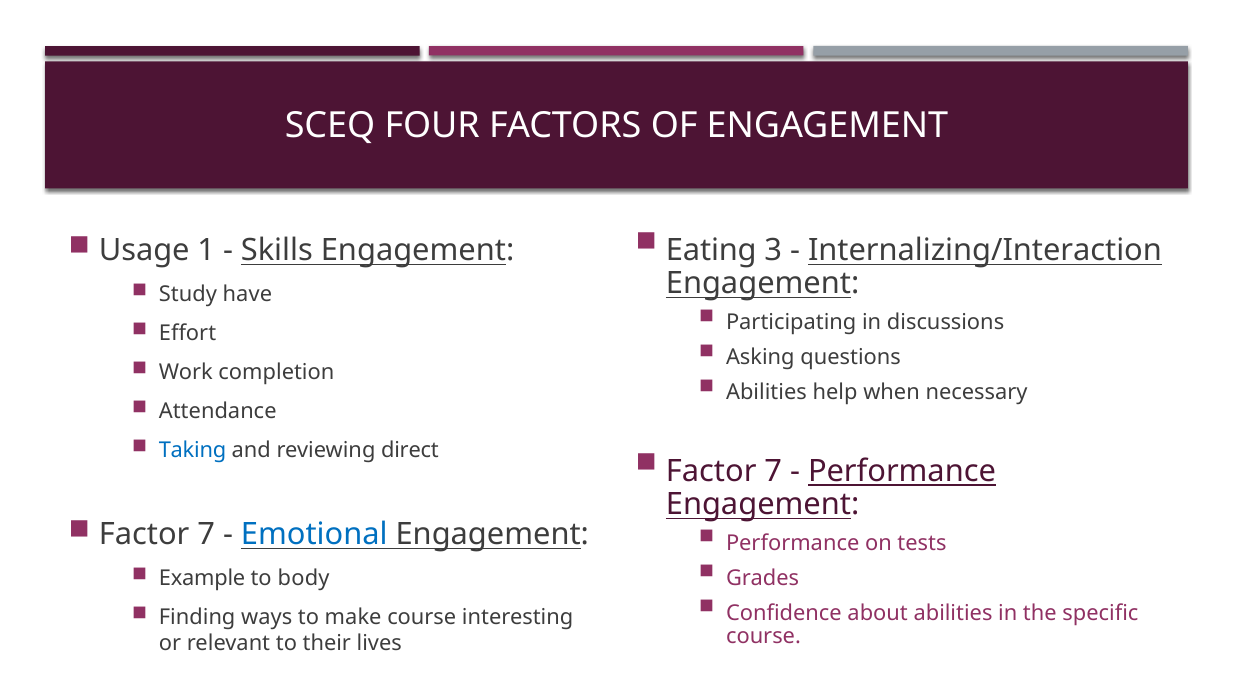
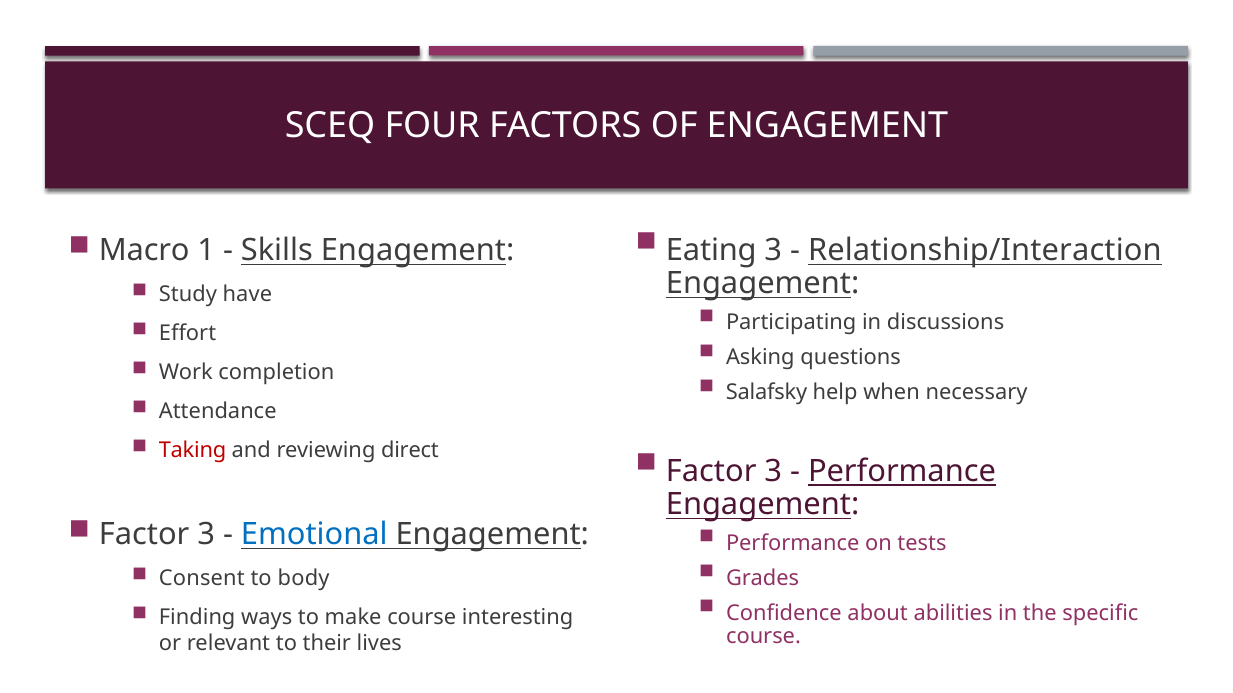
Internalizing/Interaction: Internalizing/Interaction -> Relationship/Interaction
Usage: Usage -> Macro
Abilities at (766, 393): Abilities -> Salafsky
Taking colour: blue -> red
7 at (773, 471): 7 -> 3
7 at (206, 535): 7 -> 3
Example: Example -> Consent
